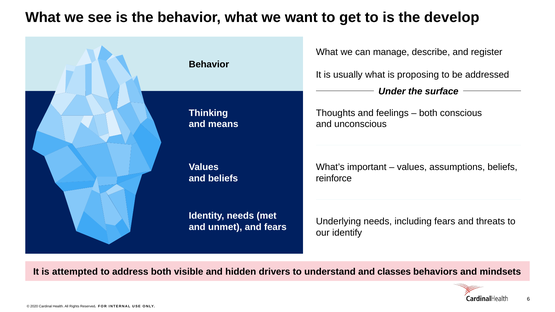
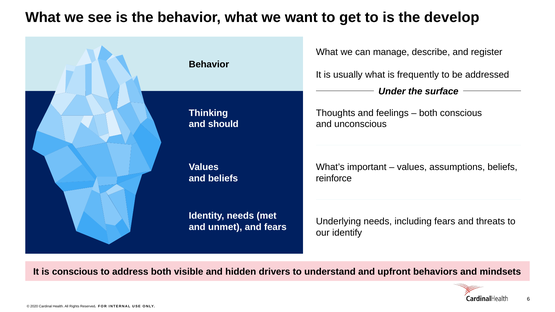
proposing: proposing -> frequently
means: means -> should
is attempted: attempted -> conscious
classes: classes -> upfront
